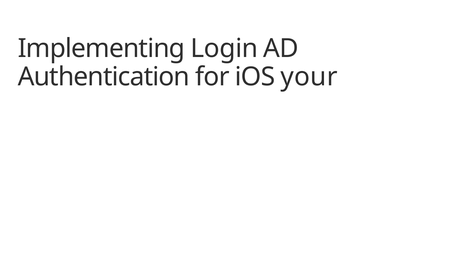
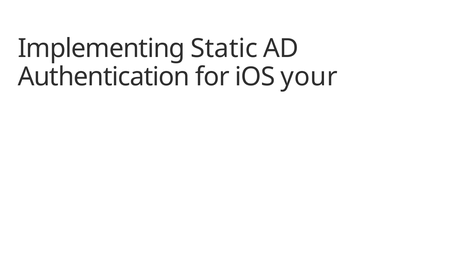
Login: Login -> Static
